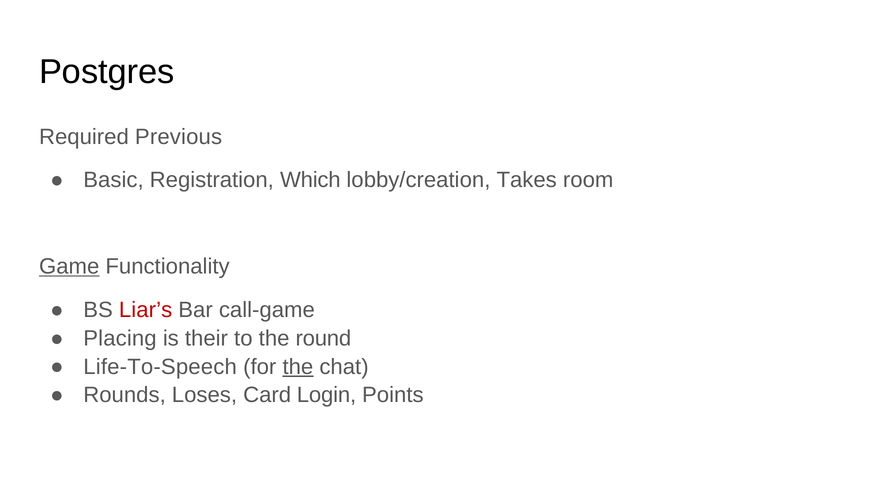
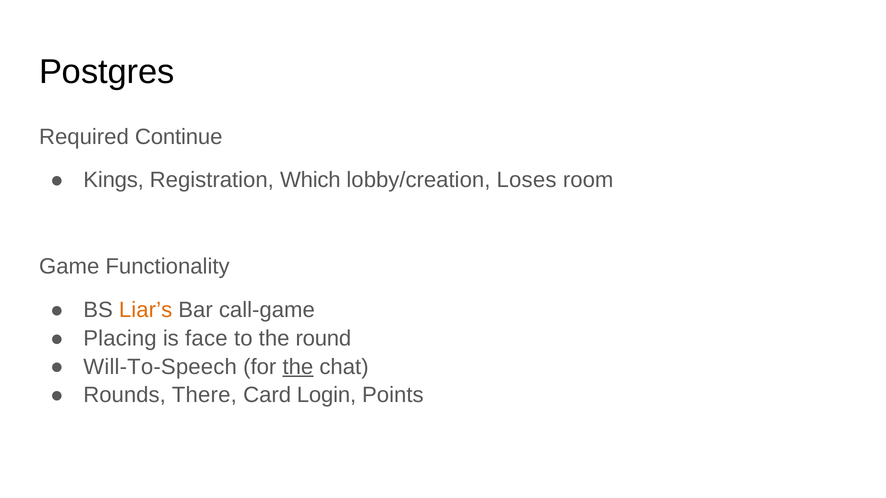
Previous: Previous -> Continue
Basic: Basic -> Kings
Takes: Takes -> Loses
Game underline: present -> none
Liar’s colour: red -> orange
their: their -> face
Life-To-Speech: Life-To-Speech -> Will-To-Speech
Loses: Loses -> There
